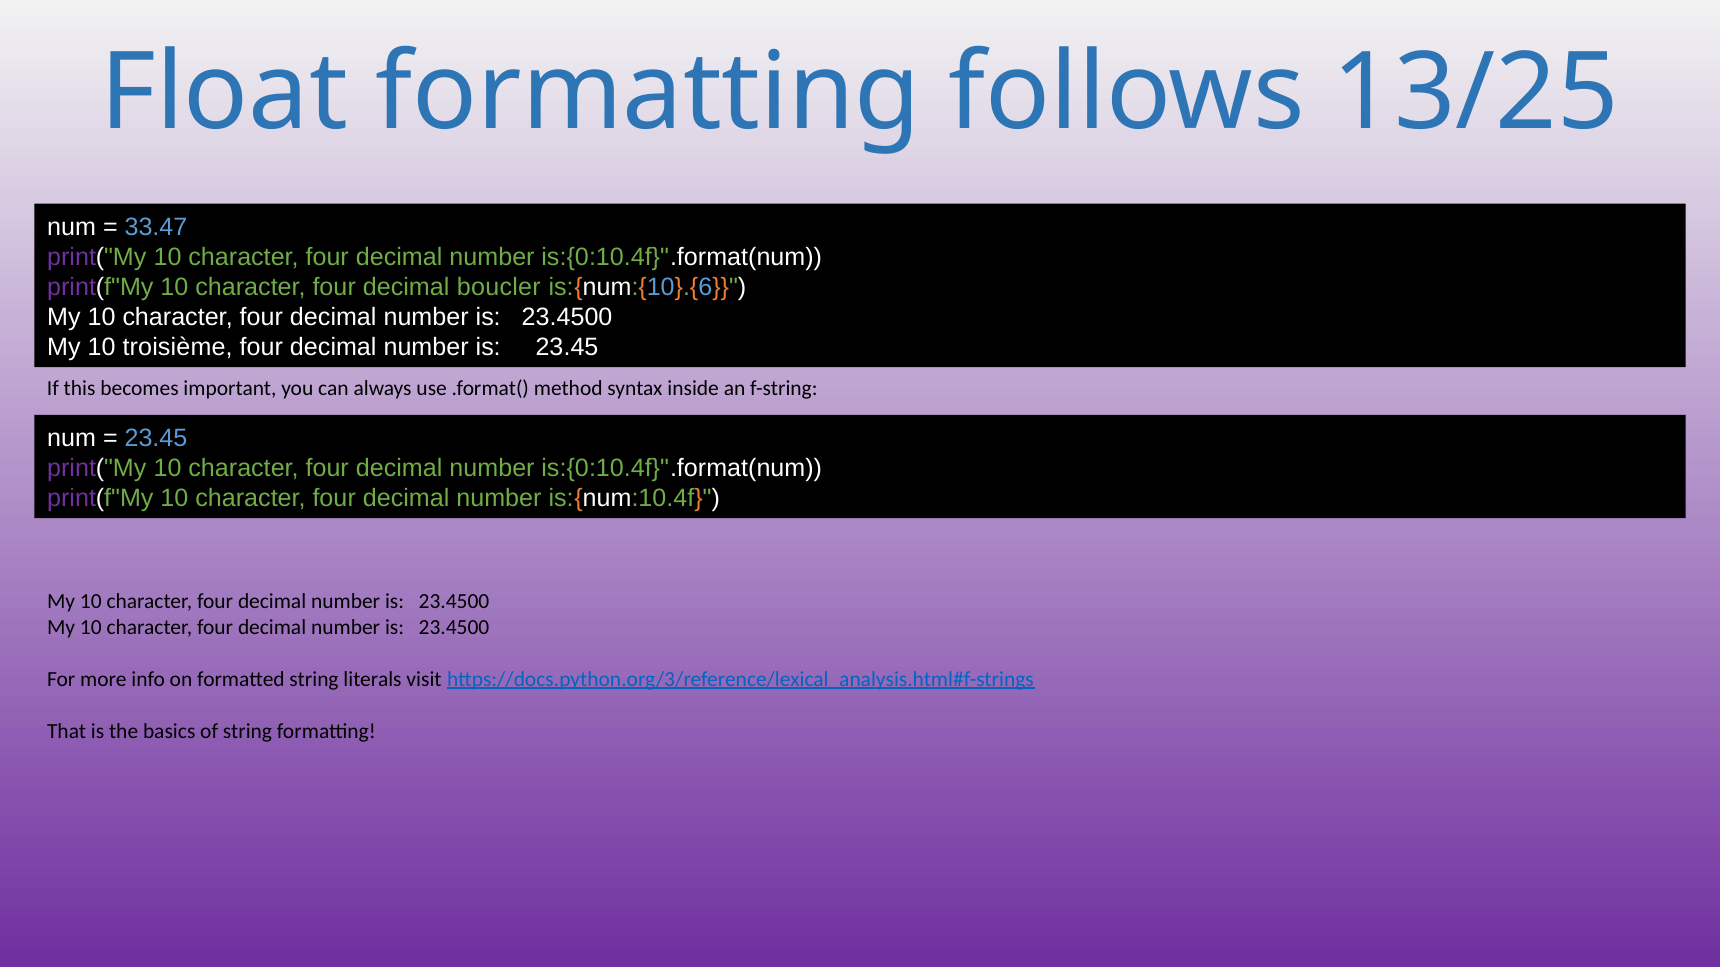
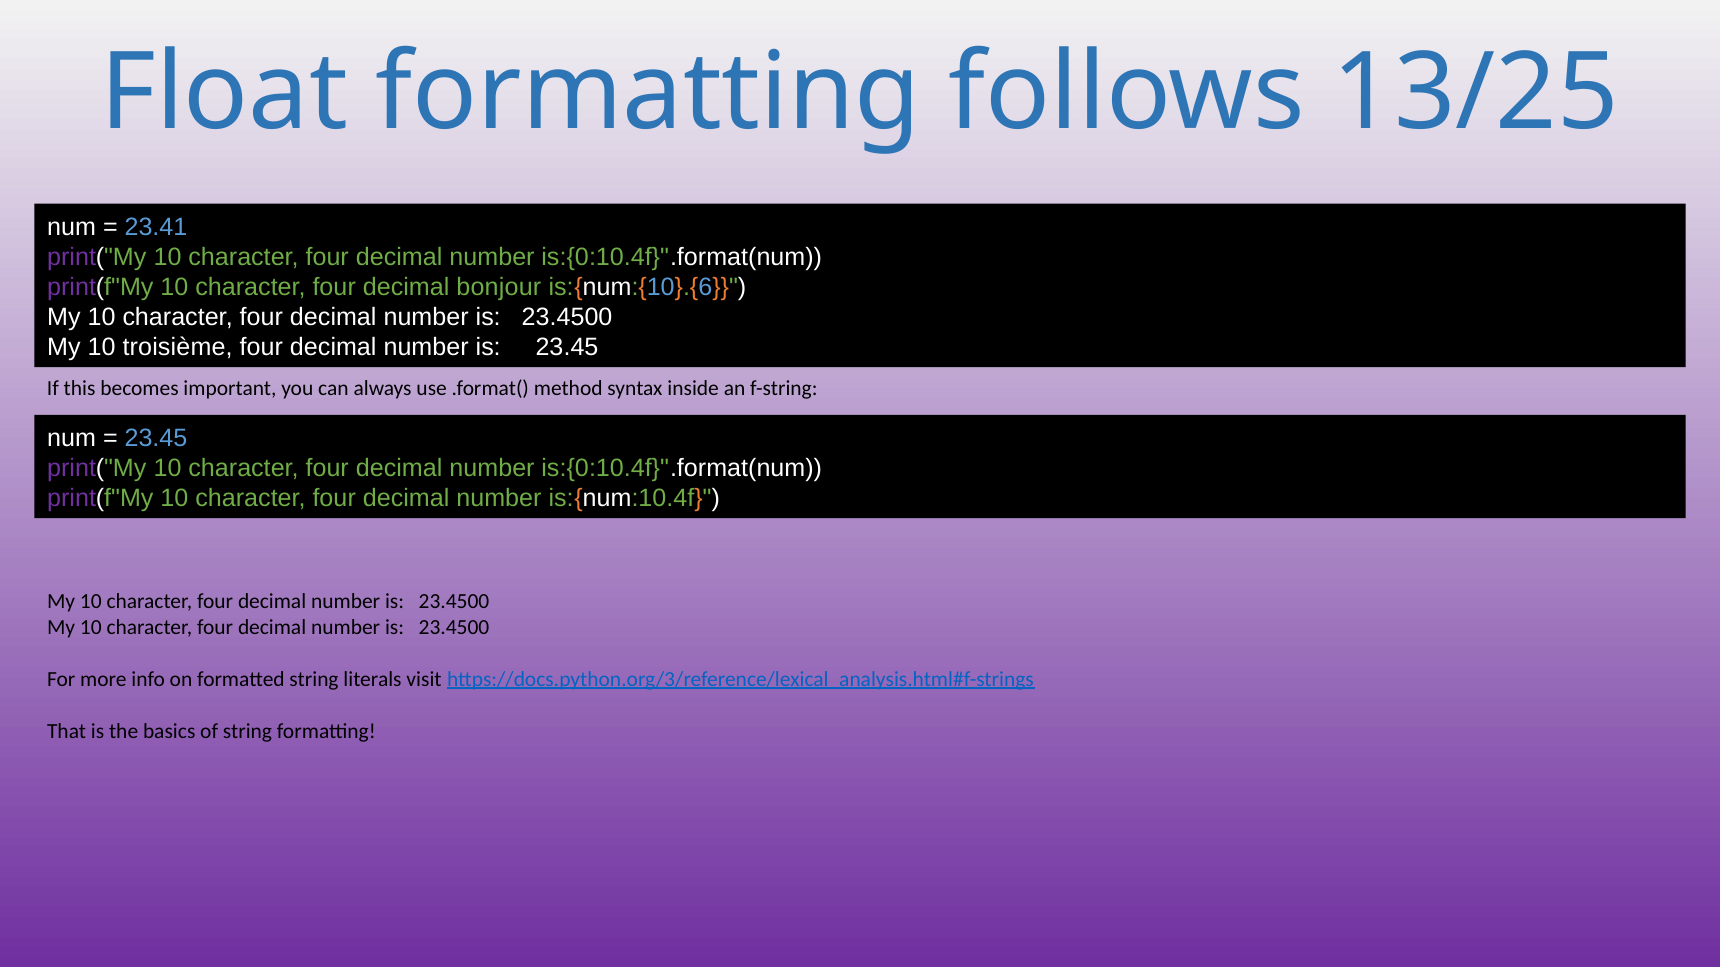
33.47: 33.47 -> 23.41
boucler: boucler -> bonjour
